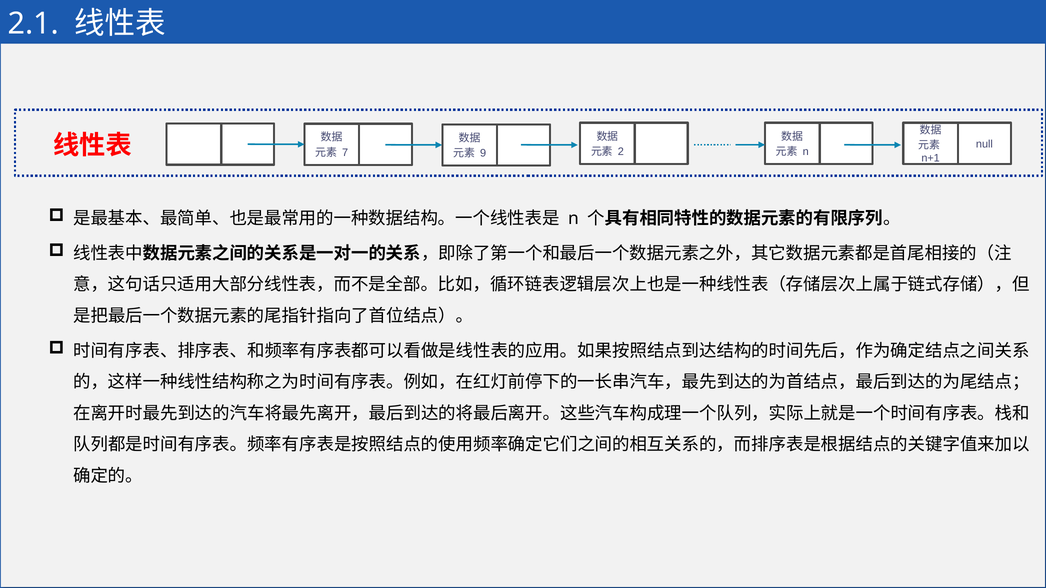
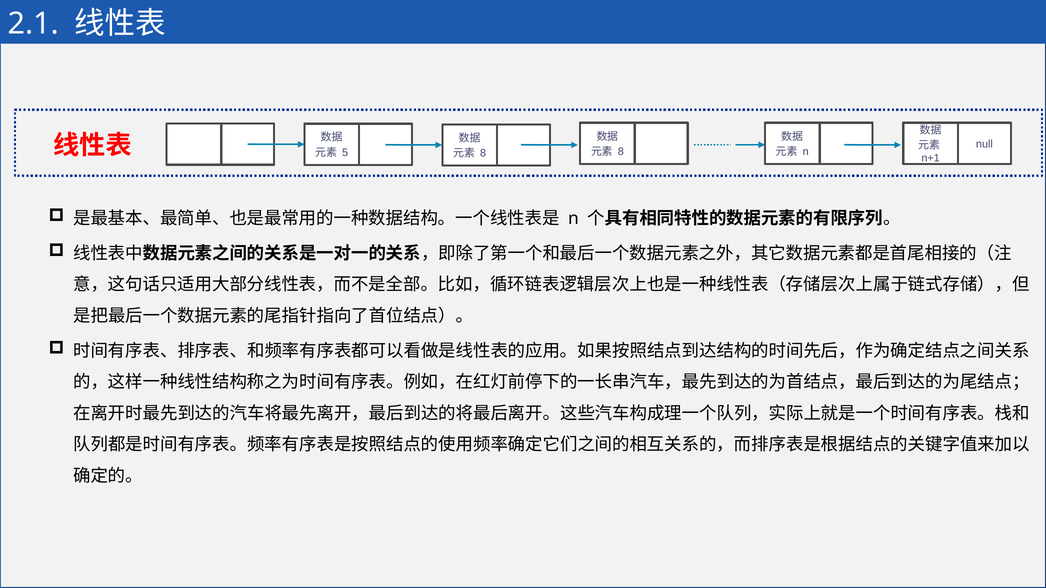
2 at (621, 152): 2 -> 8
7: 7 -> 5
9 at (483, 153): 9 -> 8
